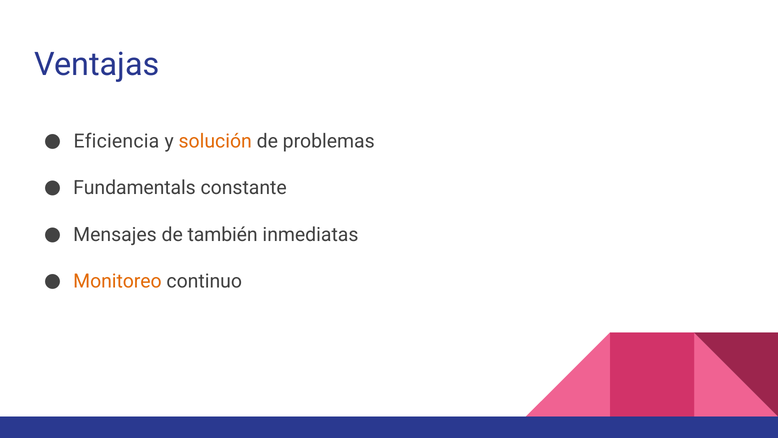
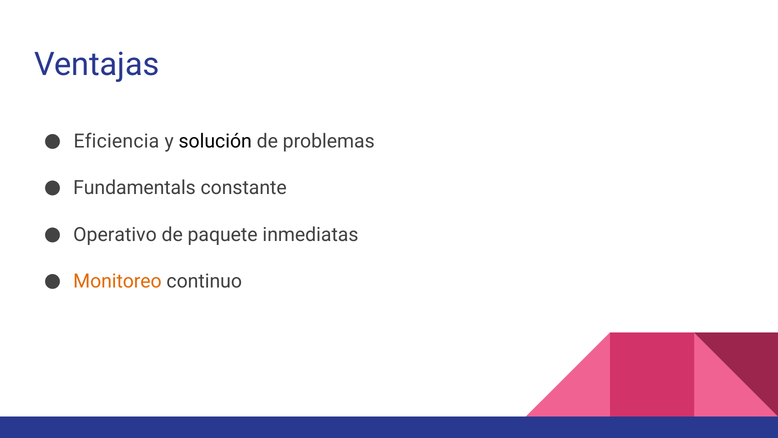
solución colour: orange -> black
Mensajes: Mensajes -> Operativo
también: también -> paquete
